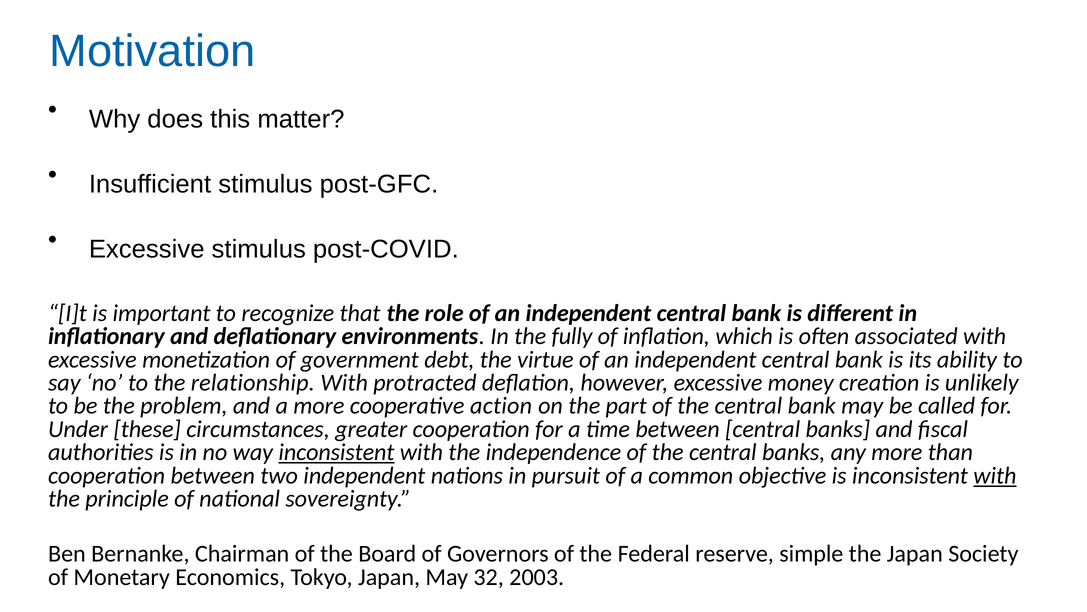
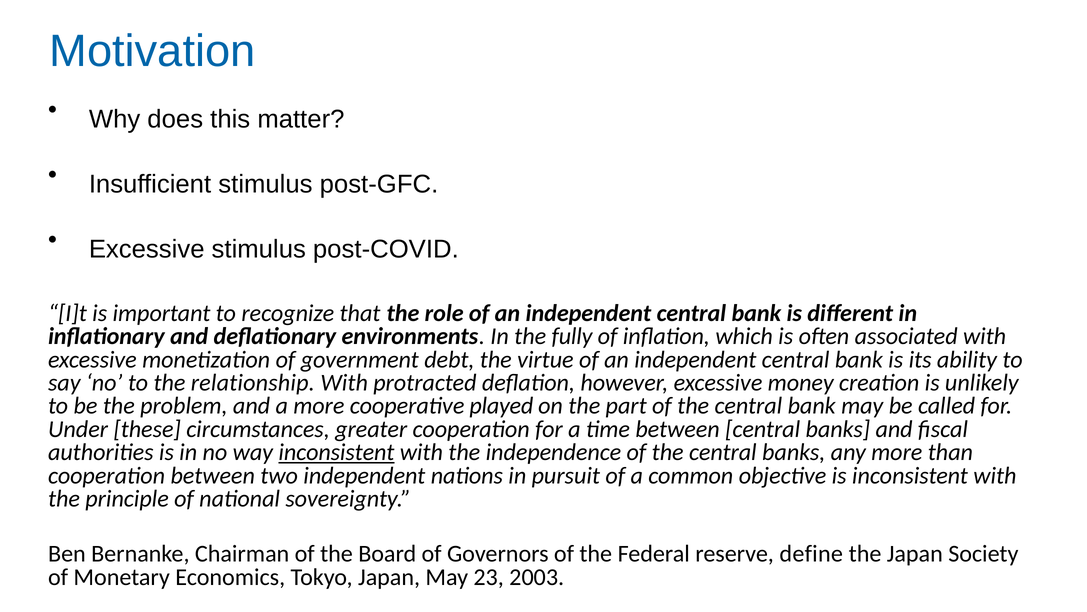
action: action -> played
with at (995, 475) underline: present -> none
simple: simple -> define
32: 32 -> 23
